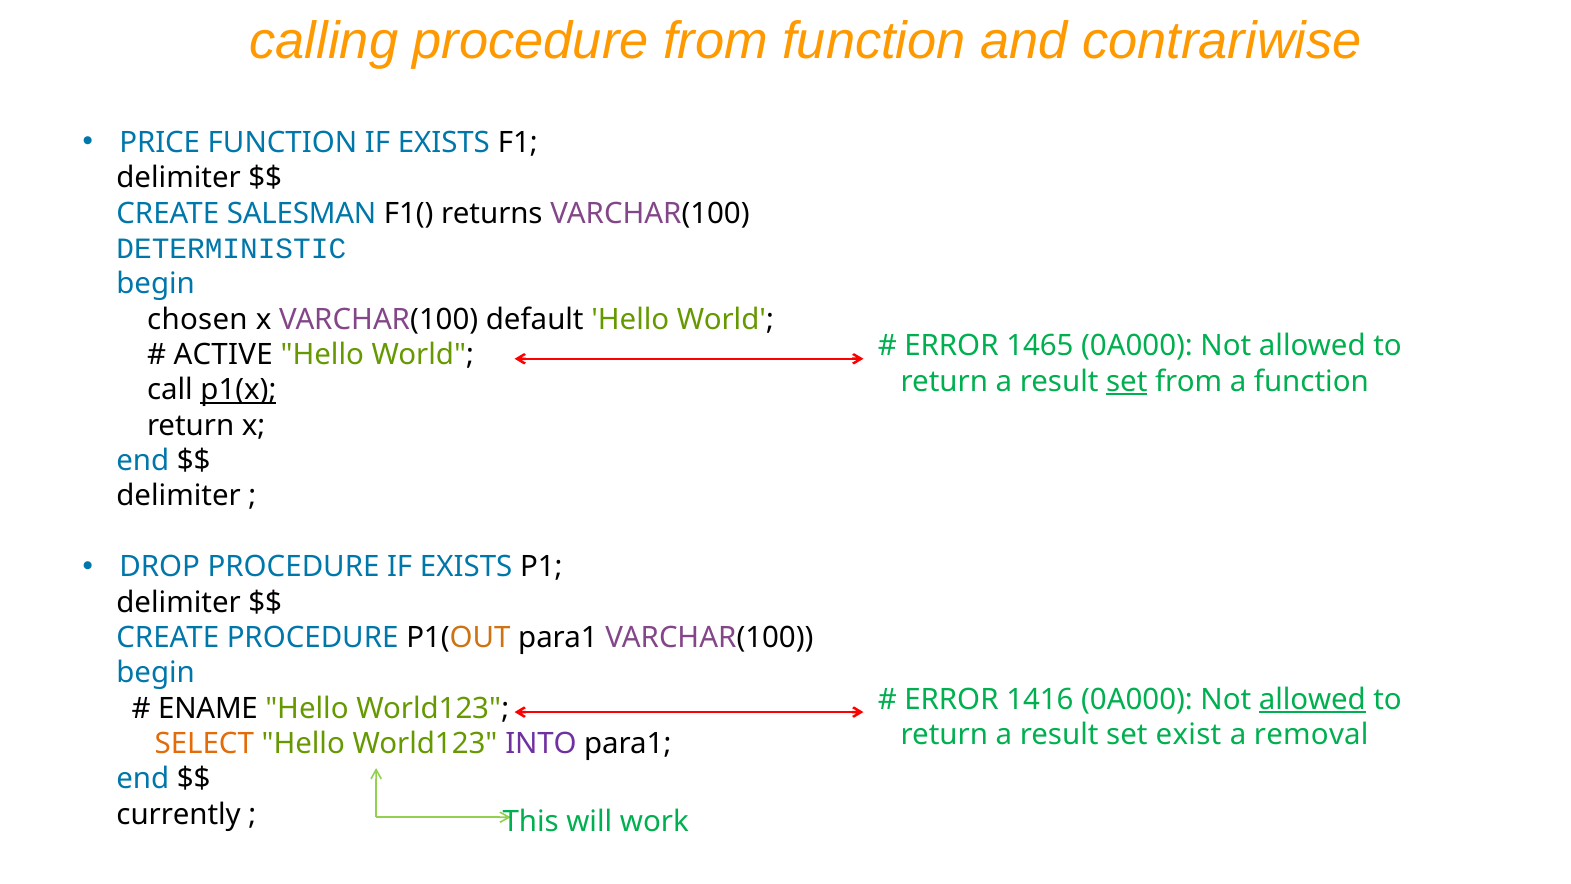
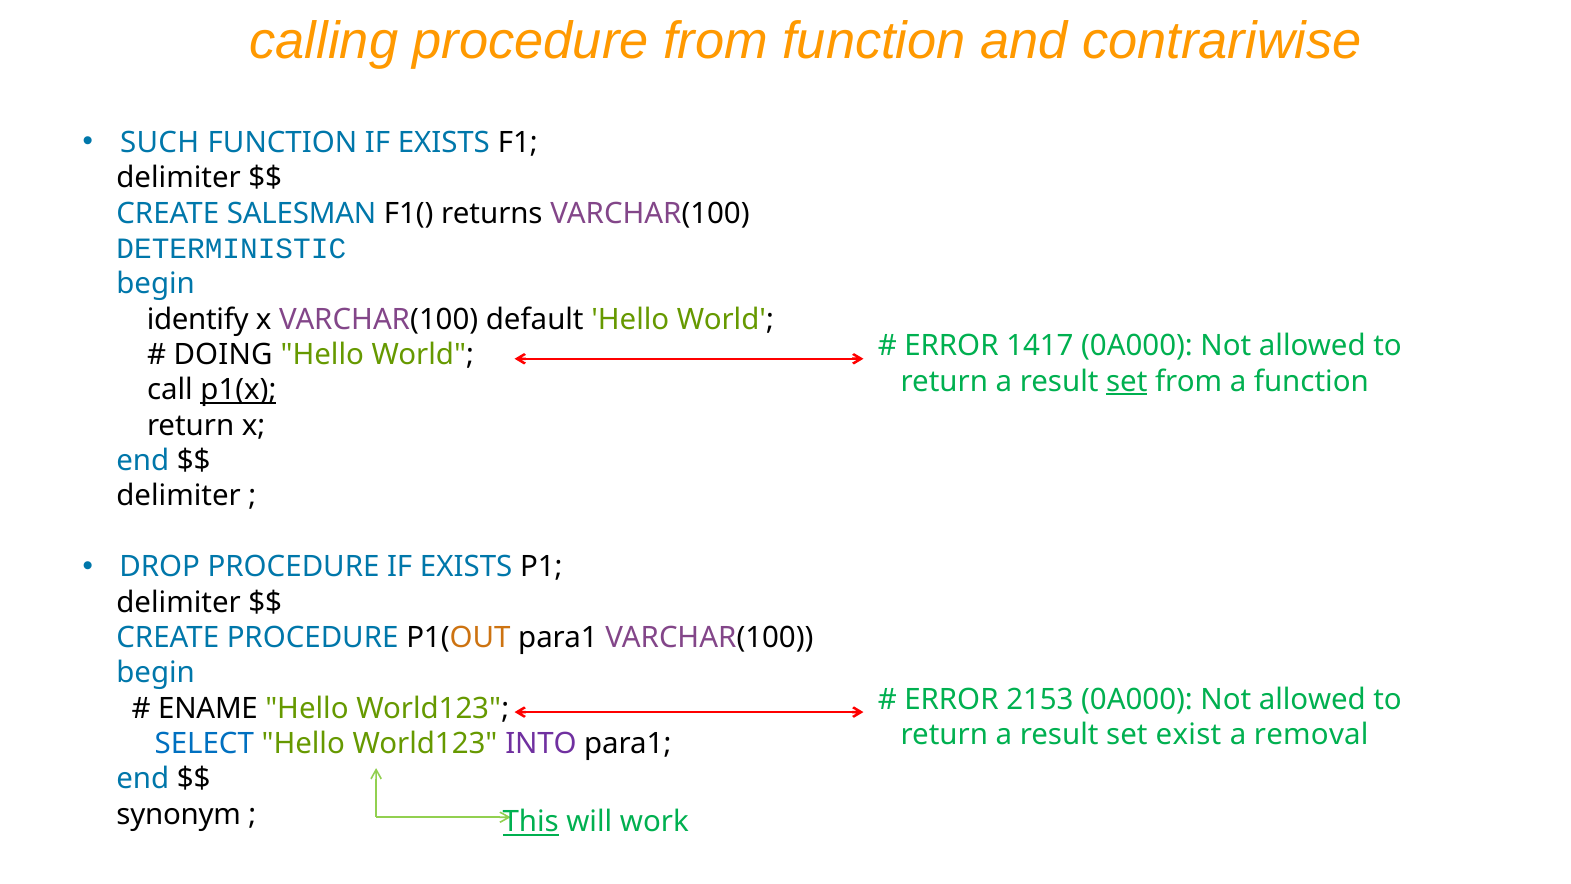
PRICE: PRICE -> SUCH
chosen: chosen -> identify
1465: 1465 -> 1417
ACTIVE: ACTIVE -> DOING
1416: 1416 -> 2153
allowed at (1312, 699) underline: present -> none
SELECT colour: orange -> blue
currently: currently -> synonym
This underline: none -> present
